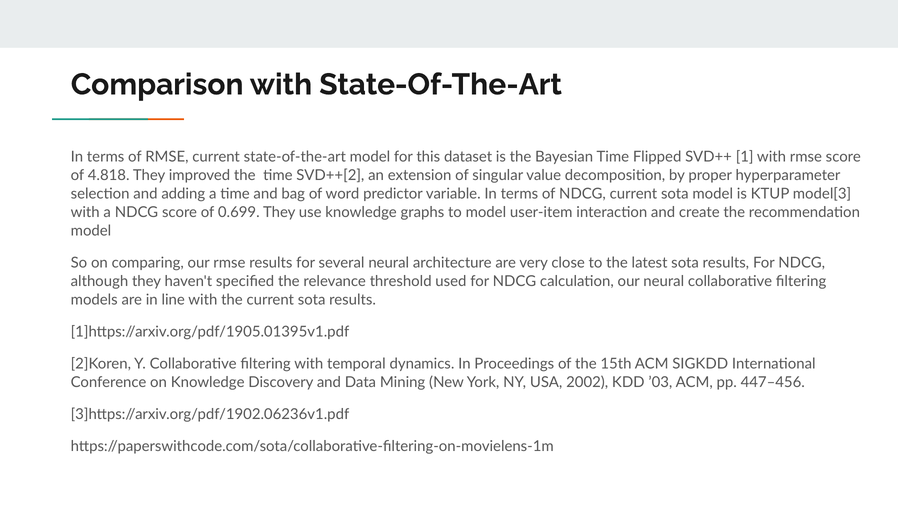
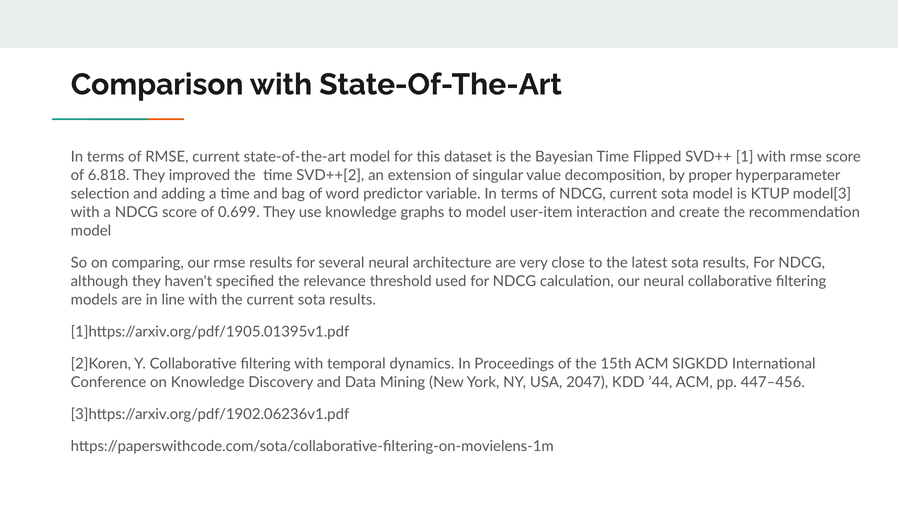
4.818: 4.818 -> 6.818
2002: 2002 -> 2047
’03: ’03 -> ’44
